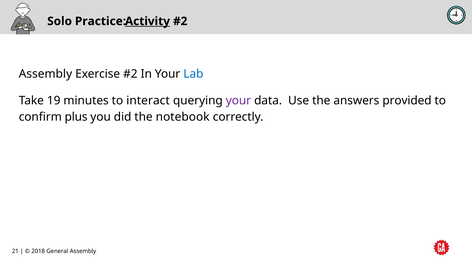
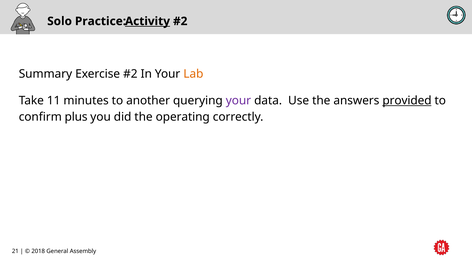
Assembly at (45, 74): Assembly -> Summary
Lab colour: blue -> orange
19: 19 -> 11
interact: interact -> another
provided underline: none -> present
notebook: notebook -> operating
